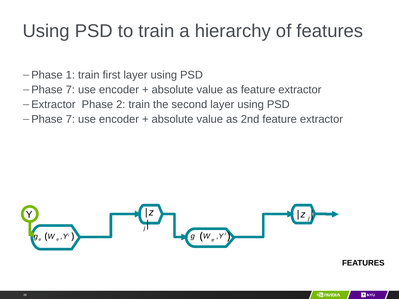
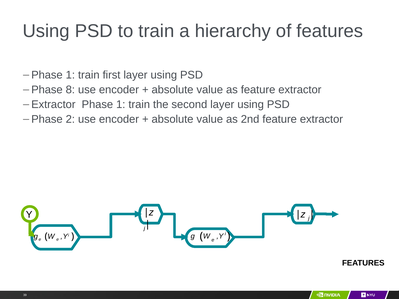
7 at (70, 90): 7 -> 8
Extractor Phase 2: 2 -> 1
7 at (70, 119): 7 -> 2
